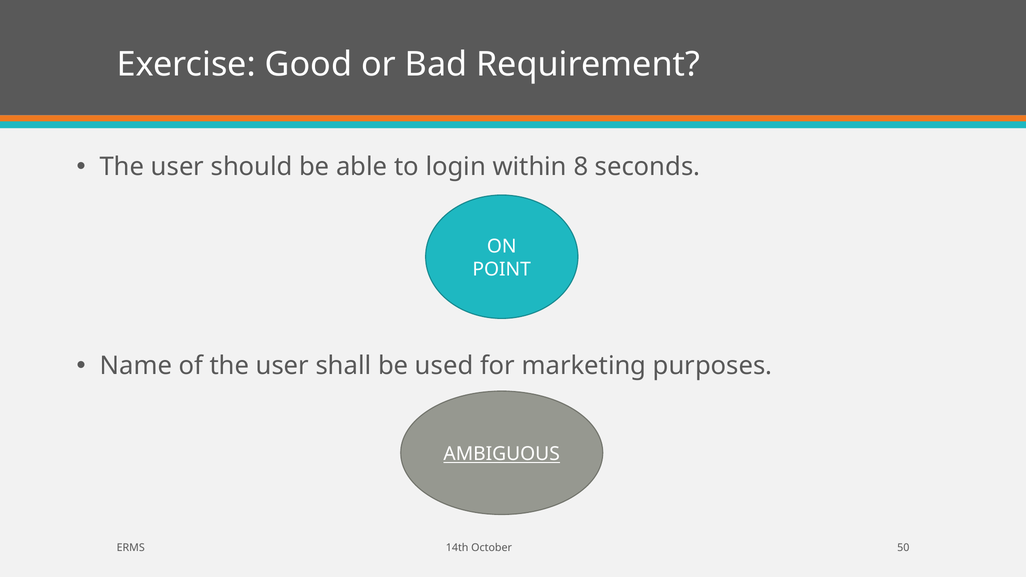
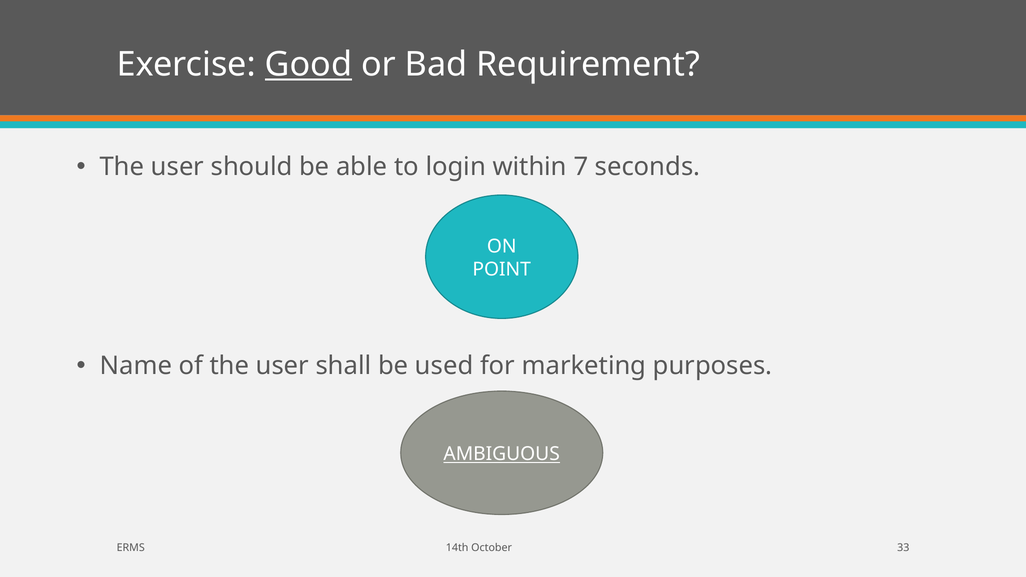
Good underline: none -> present
8: 8 -> 7
50: 50 -> 33
